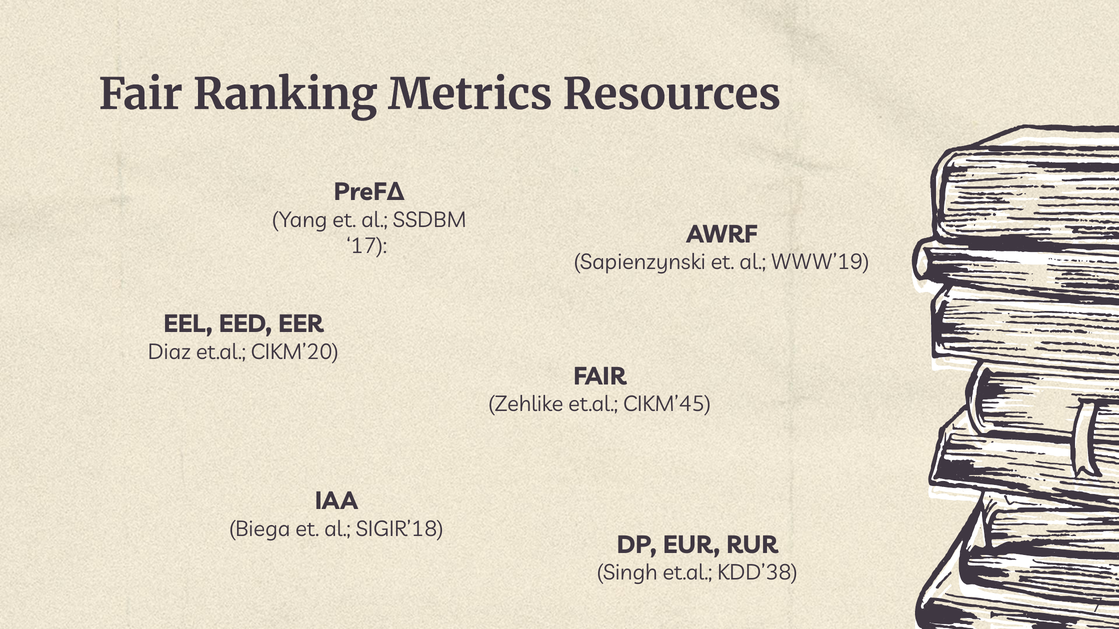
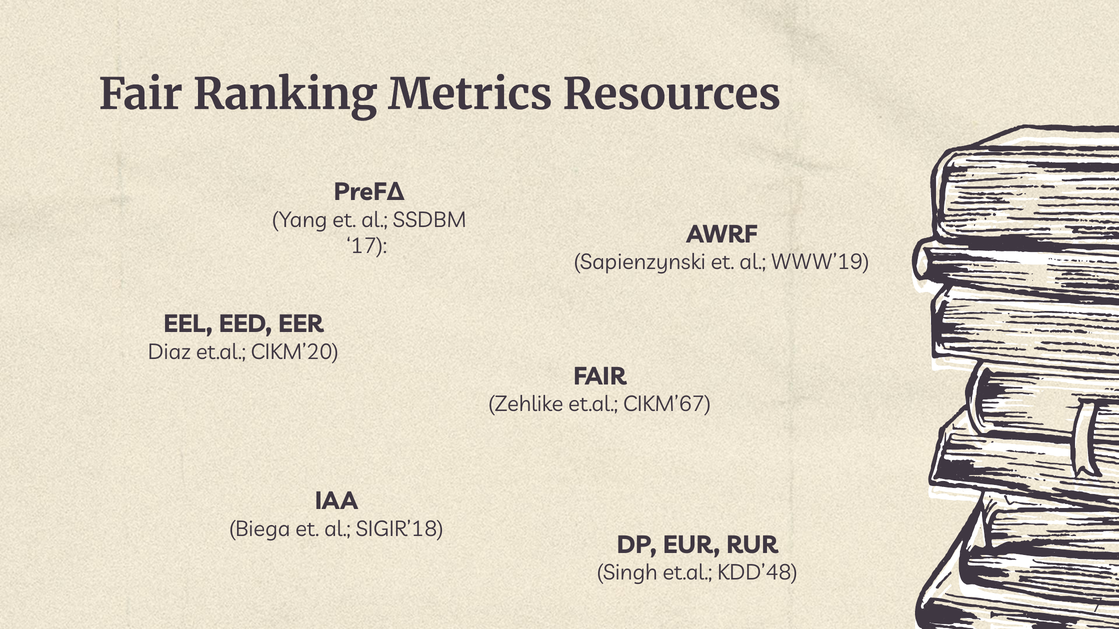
CIKM’45: CIKM’45 -> CIKM’67
KDD’38: KDD’38 -> KDD’48
